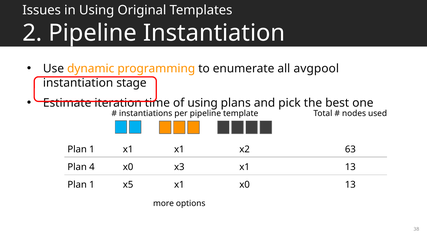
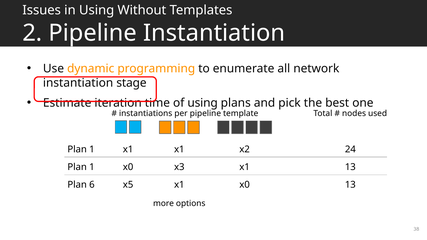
Original: Original -> Without
avgpool: avgpool -> network
63: 63 -> 24
4 at (92, 167): 4 -> 1
1 at (92, 185): 1 -> 6
